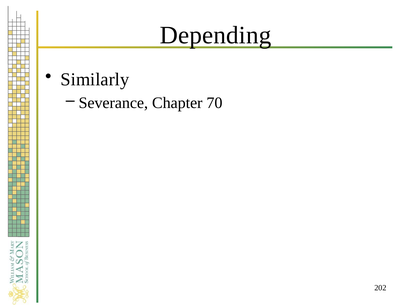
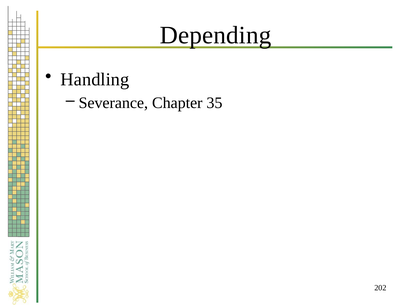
Similarly: Similarly -> Handling
70: 70 -> 35
